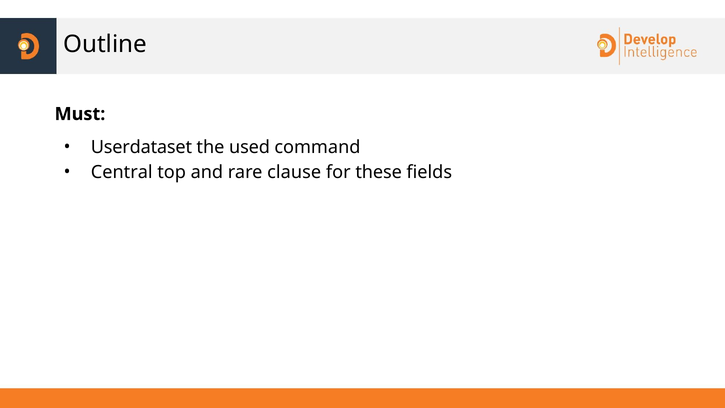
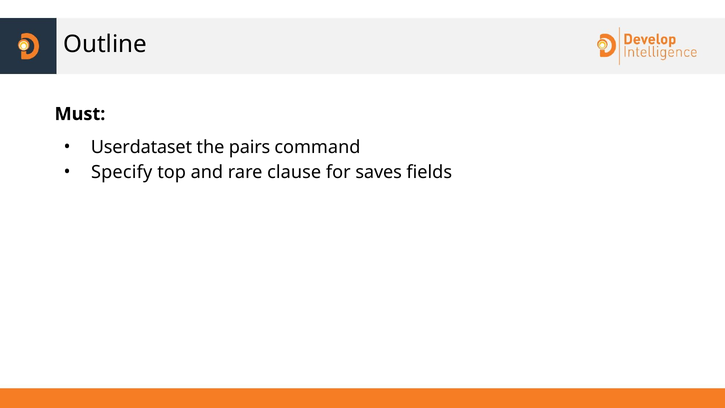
used: used -> pairs
Central: Central -> Specify
these: these -> saves
